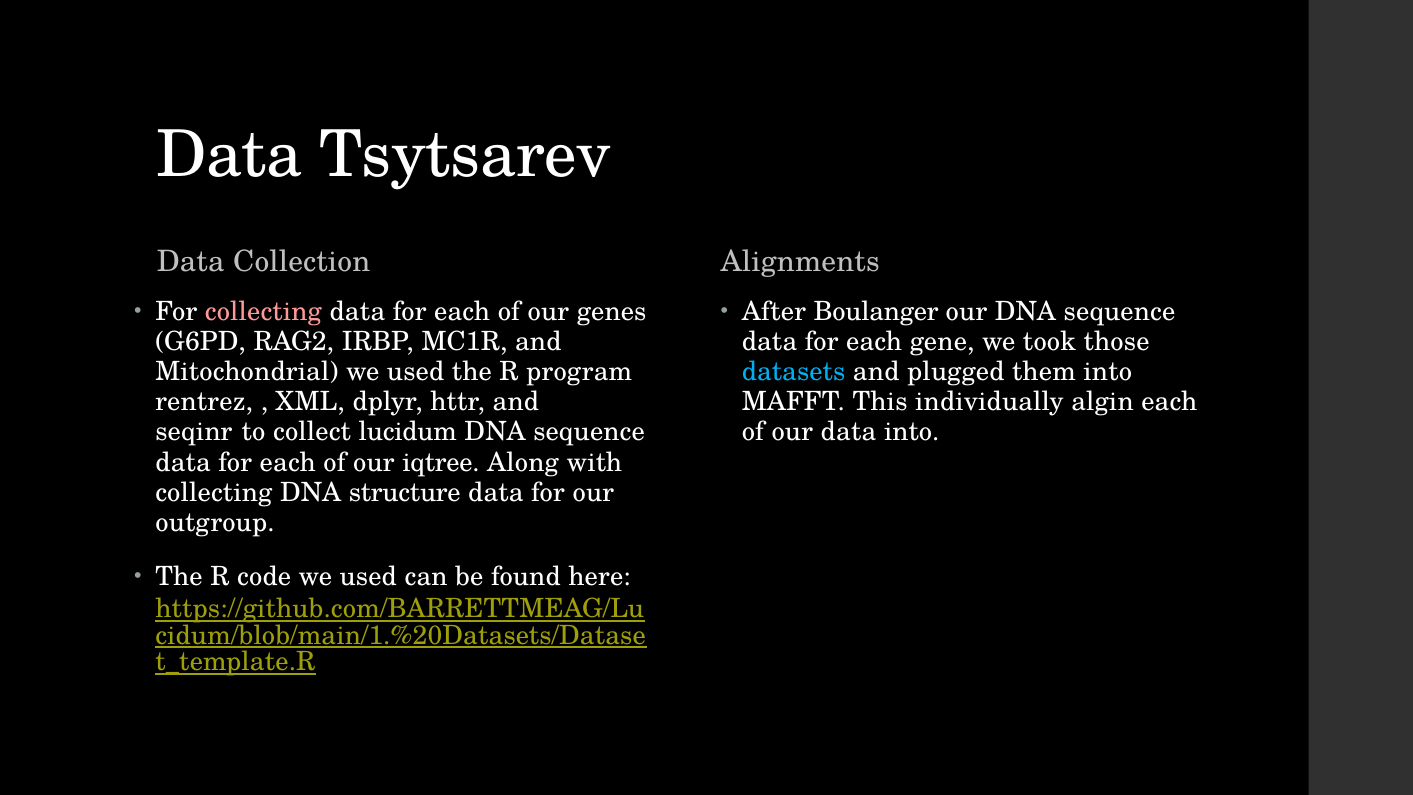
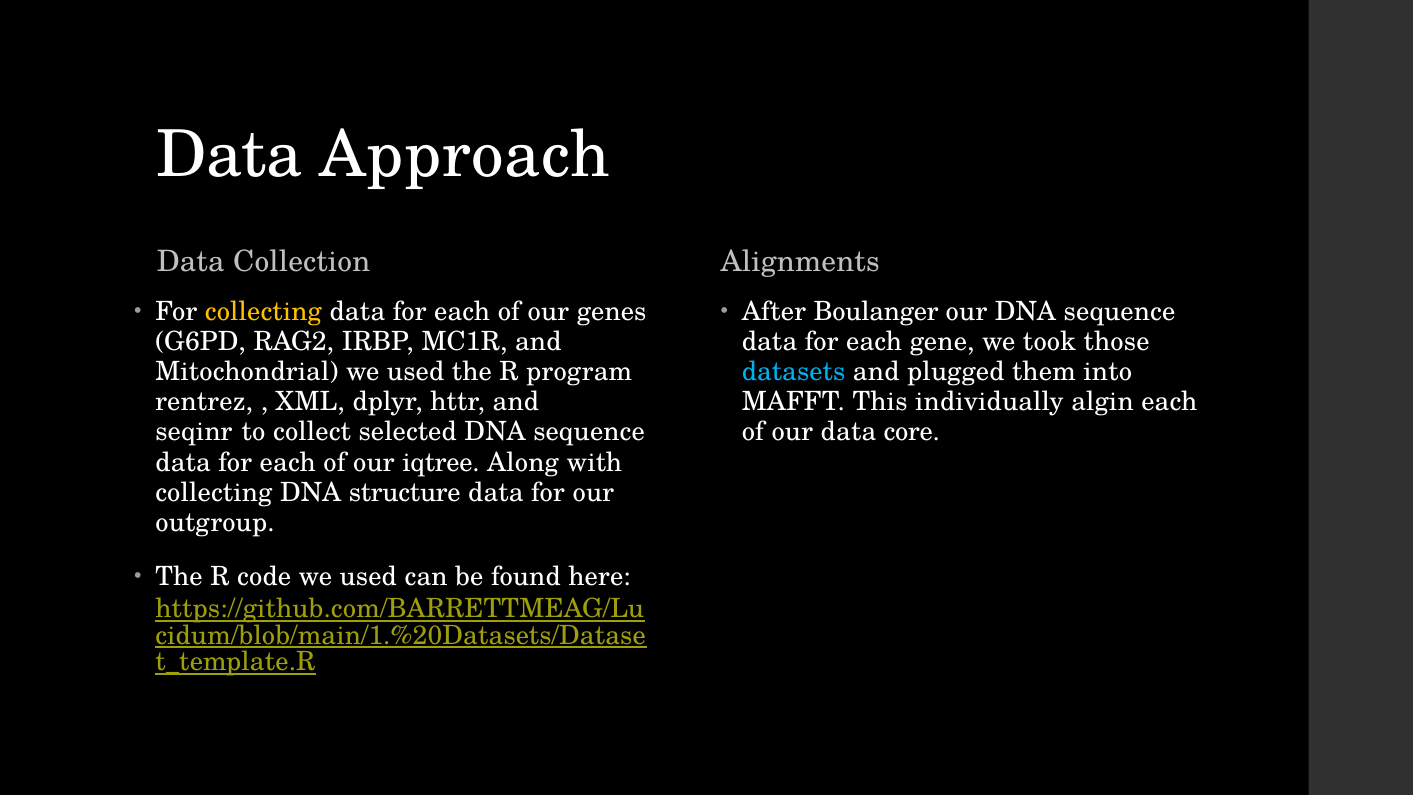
Tsytsarev: Tsytsarev -> Approach
collecting at (263, 311) colour: pink -> yellow
lucidum: lucidum -> selected
data into: into -> core
